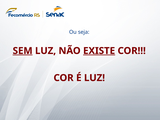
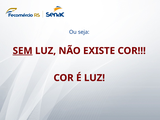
EXISTE underline: present -> none
